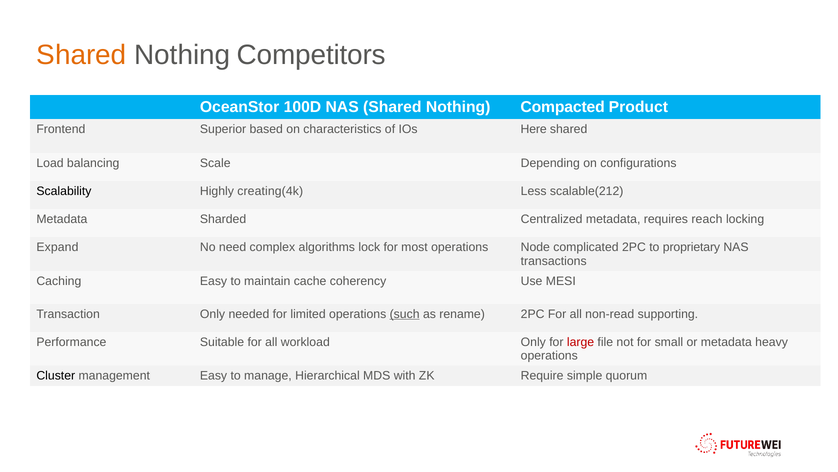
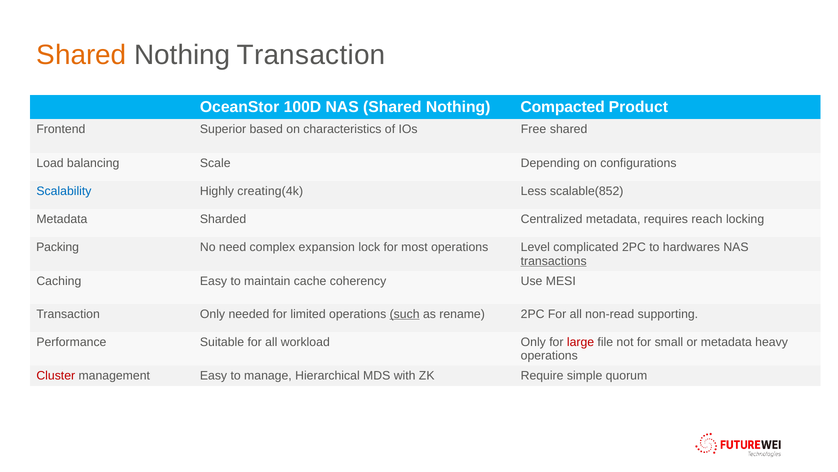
Nothing Competitors: Competitors -> Transaction
Here: Here -> Free
Scalability colour: black -> blue
scalable(212: scalable(212 -> scalable(852
Expand: Expand -> Packing
algorithms: algorithms -> expansion
Node: Node -> Level
proprietary: proprietary -> hardwares
transactions underline: none -> present
Cluster colour: black -> red
